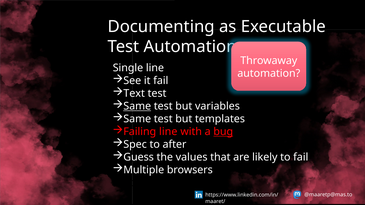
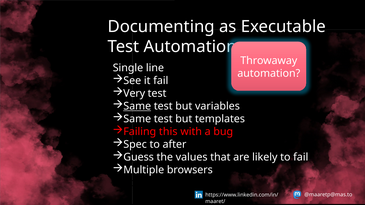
Text: Text -> Very
Failing line: line -> this
bug underline: present -> none
